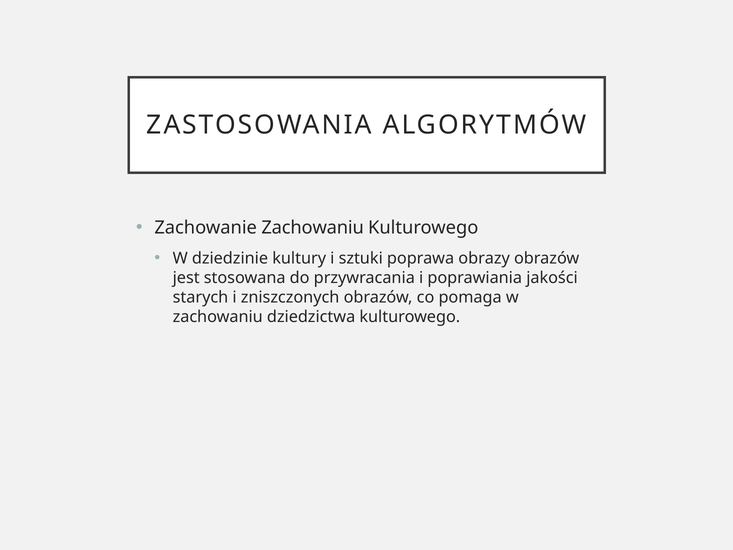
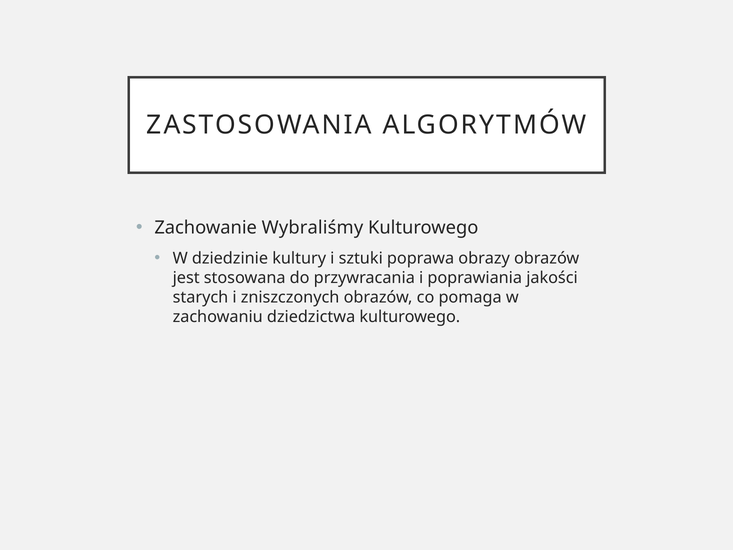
Zachowanie Zachowaniu: Zachowaniu -> Wybraliśmy
